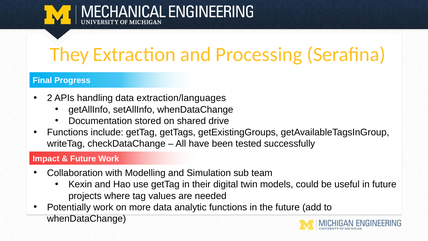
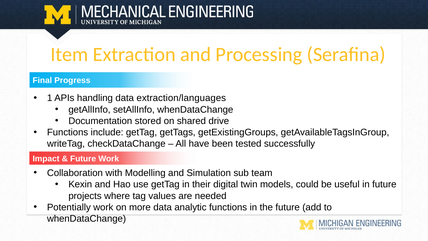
They: They -> Item
2: 2 -> 1
